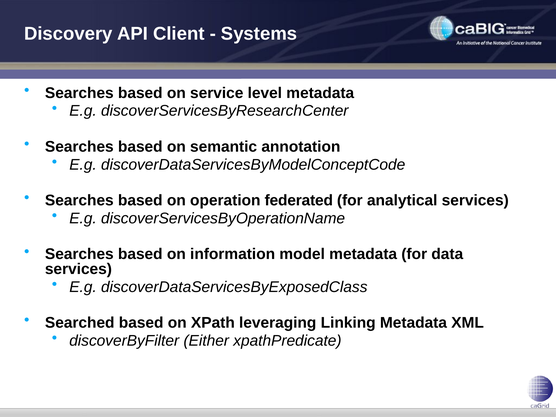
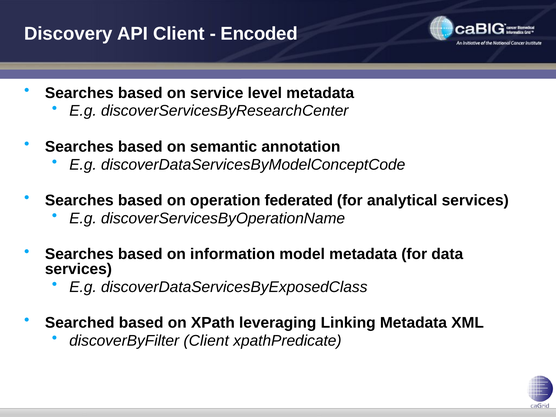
Systems: Systems -> Encoded
discoverByFilter Either: Either -> Client
